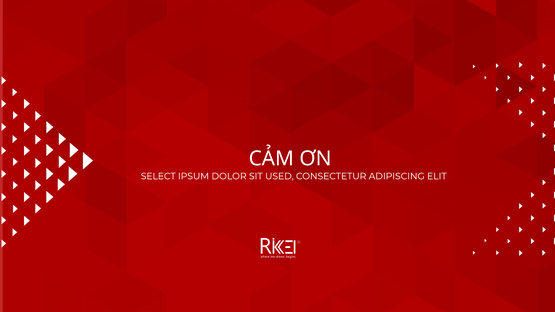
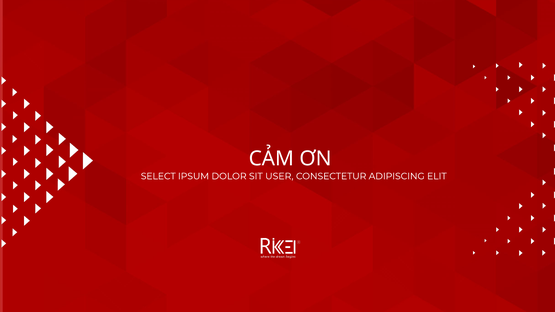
USED: USED -> USER
